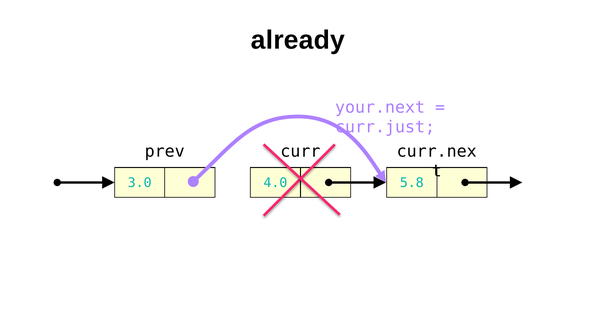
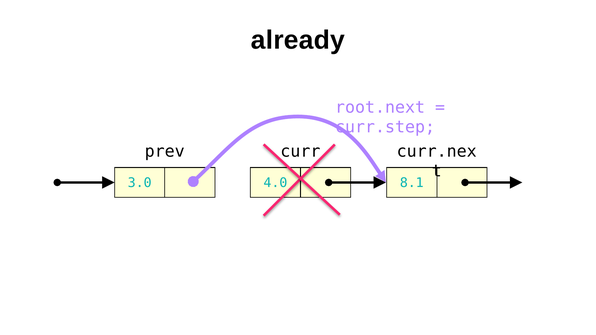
your.next: your.next -> root.next
curr.just: curr.just -> curr.step
5.8: 5.8 -> 8.1
